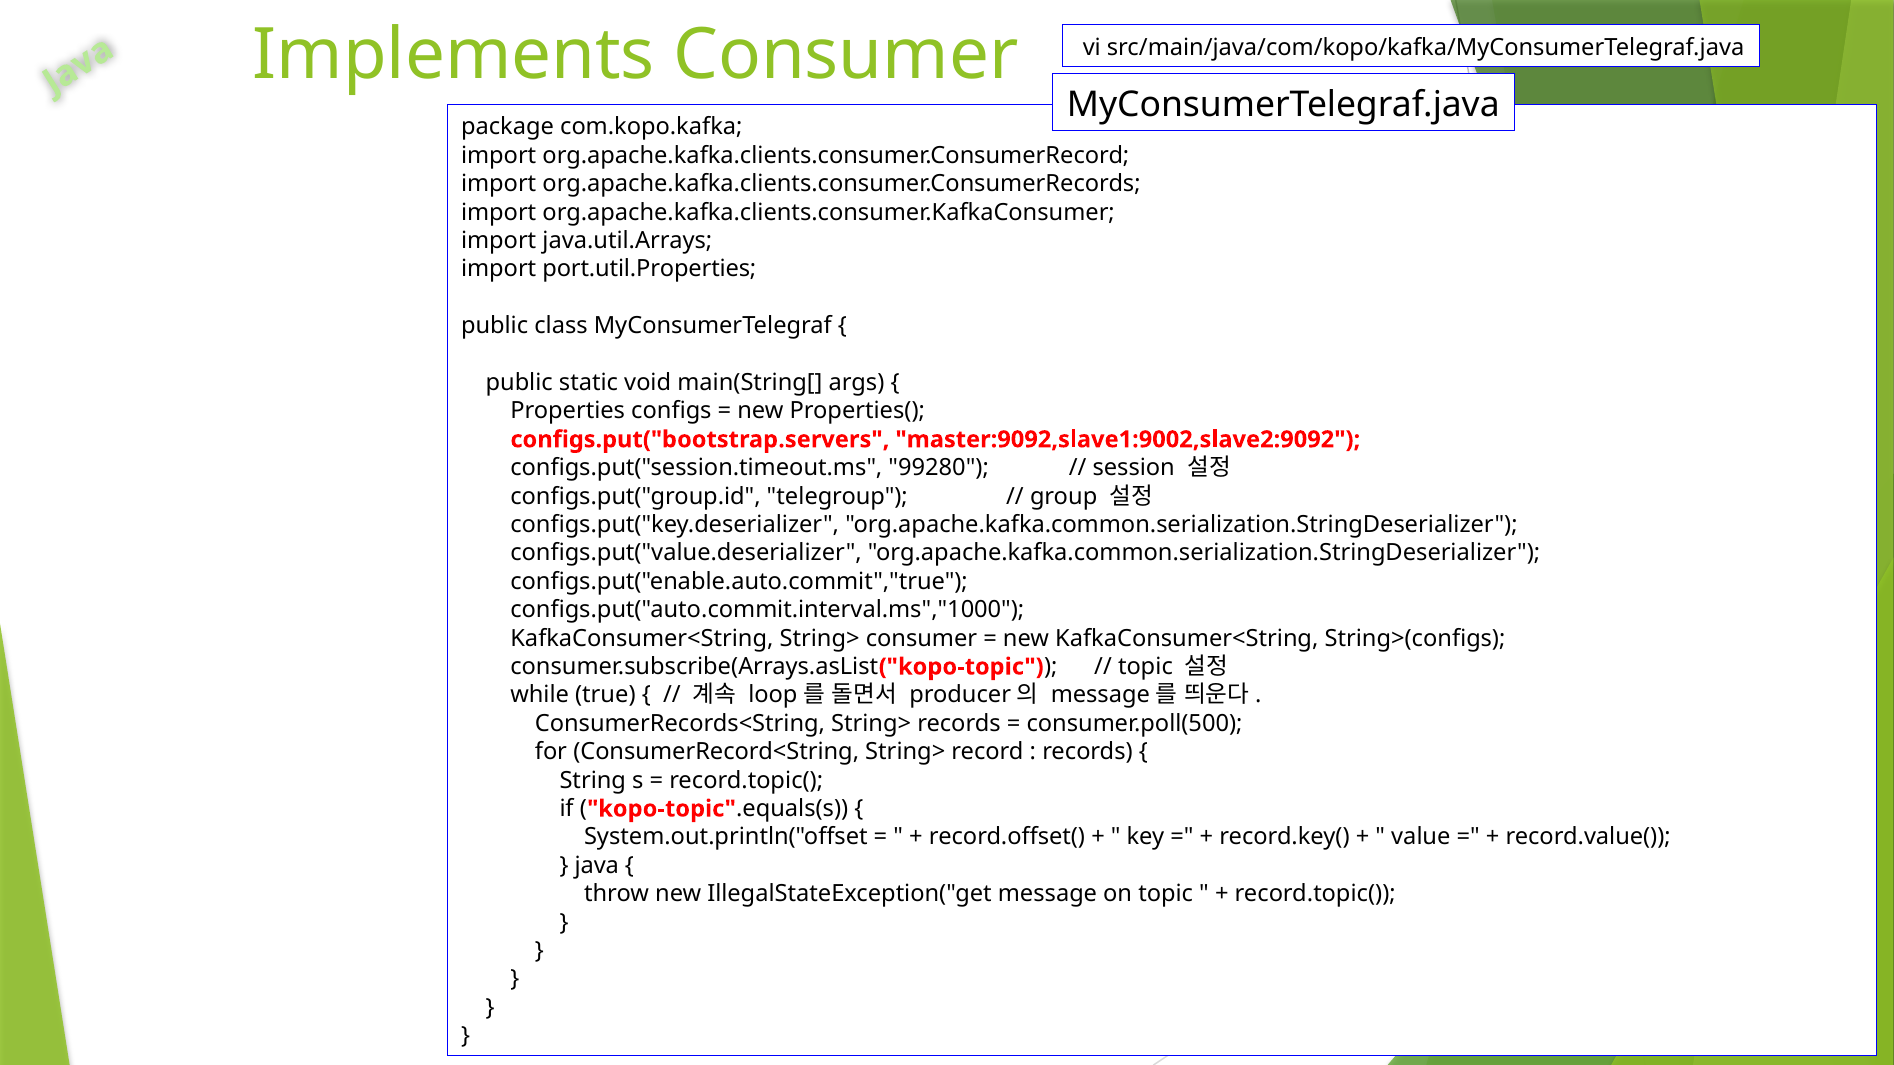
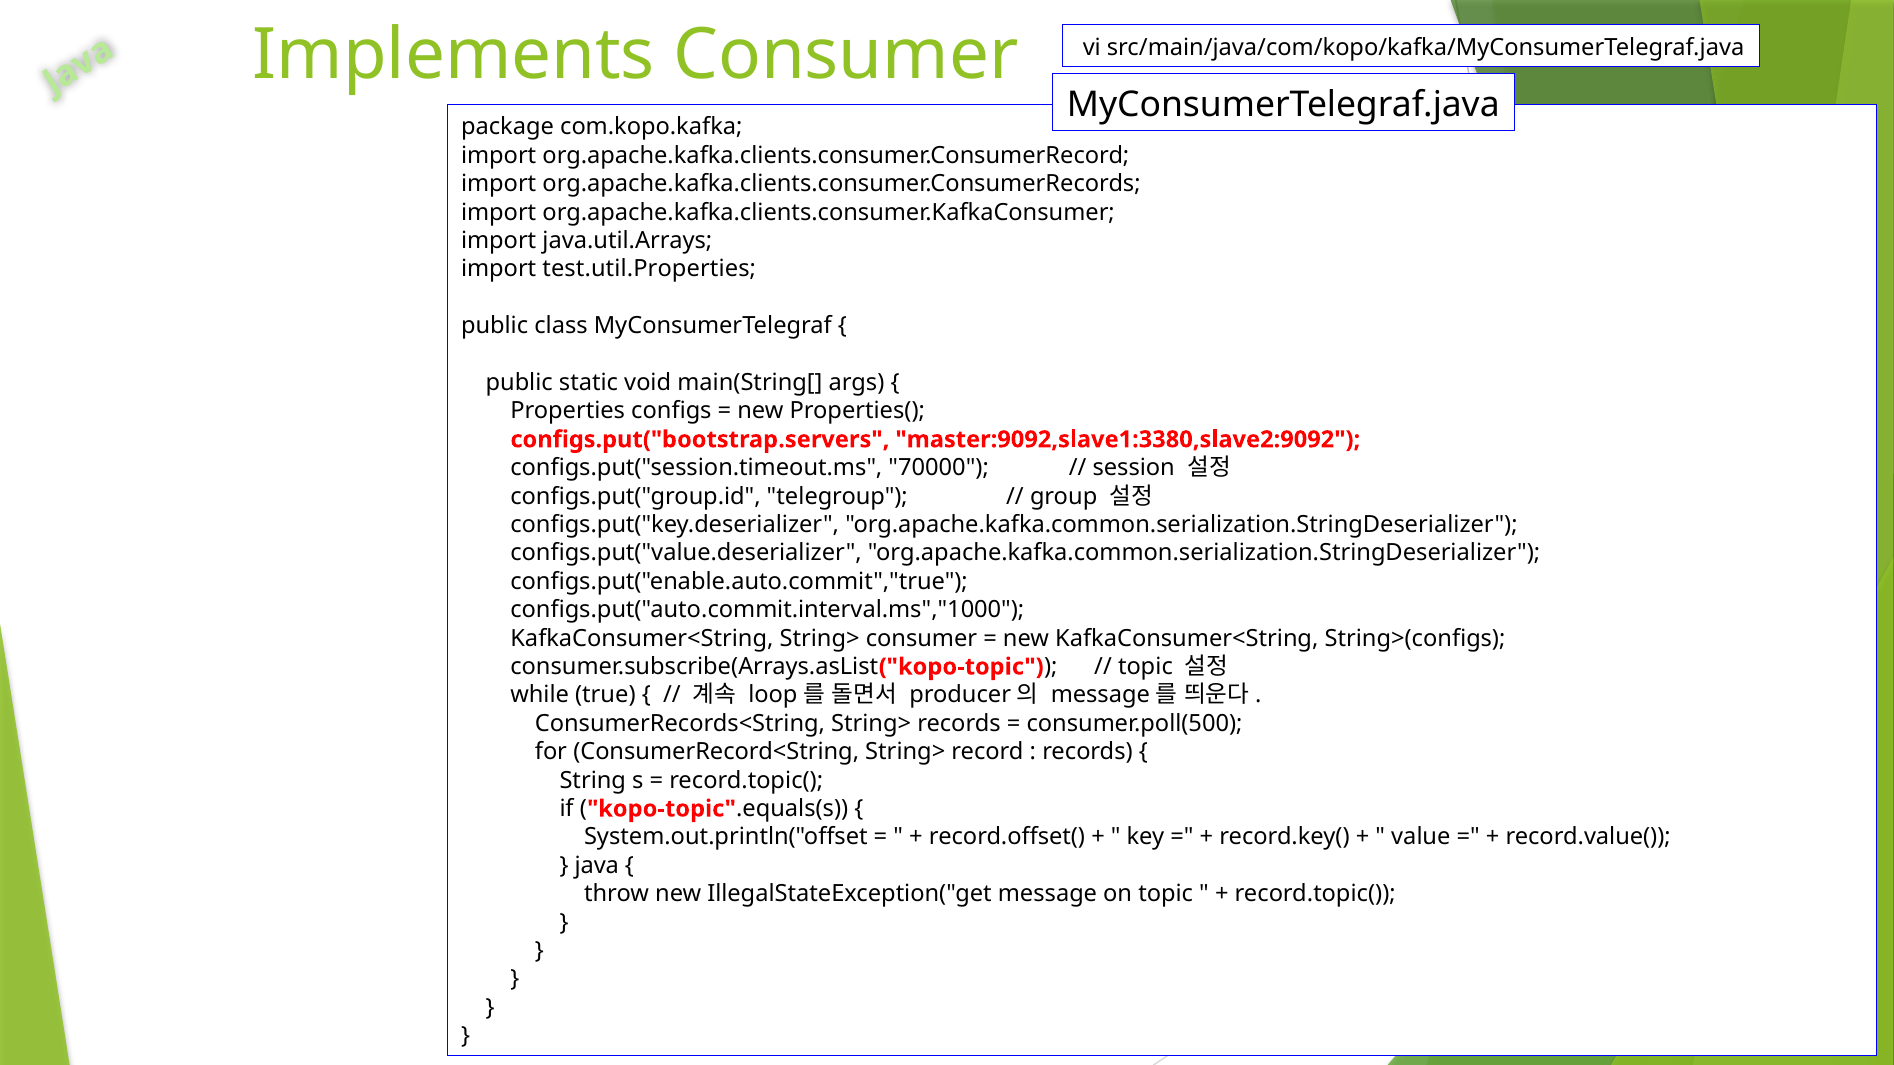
port.util.Properties: port.util.Properties -> test.util.Properties
master:9092,slave1:9002,slave2:9092: master:9092,slave1:9002,slave2:9092 -> master:9092,slave1:3380,slave2:9092
99280: 99280 -> 70000
